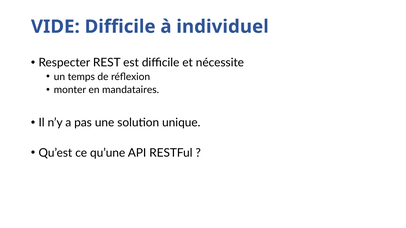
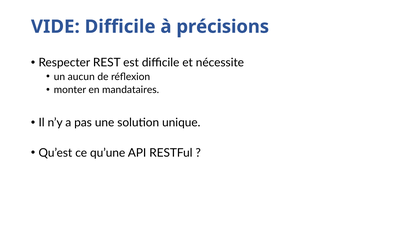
individuel: individuel -> précisions
temps: temps -> aucun
